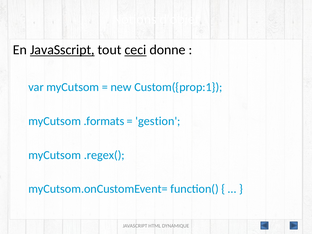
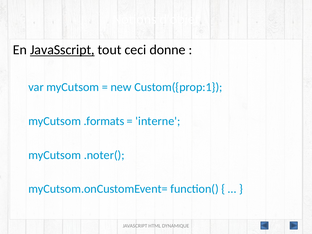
ceci underline: present -> none
gestion: gestion -> interne
.regex(: .regex( -> .noter(
